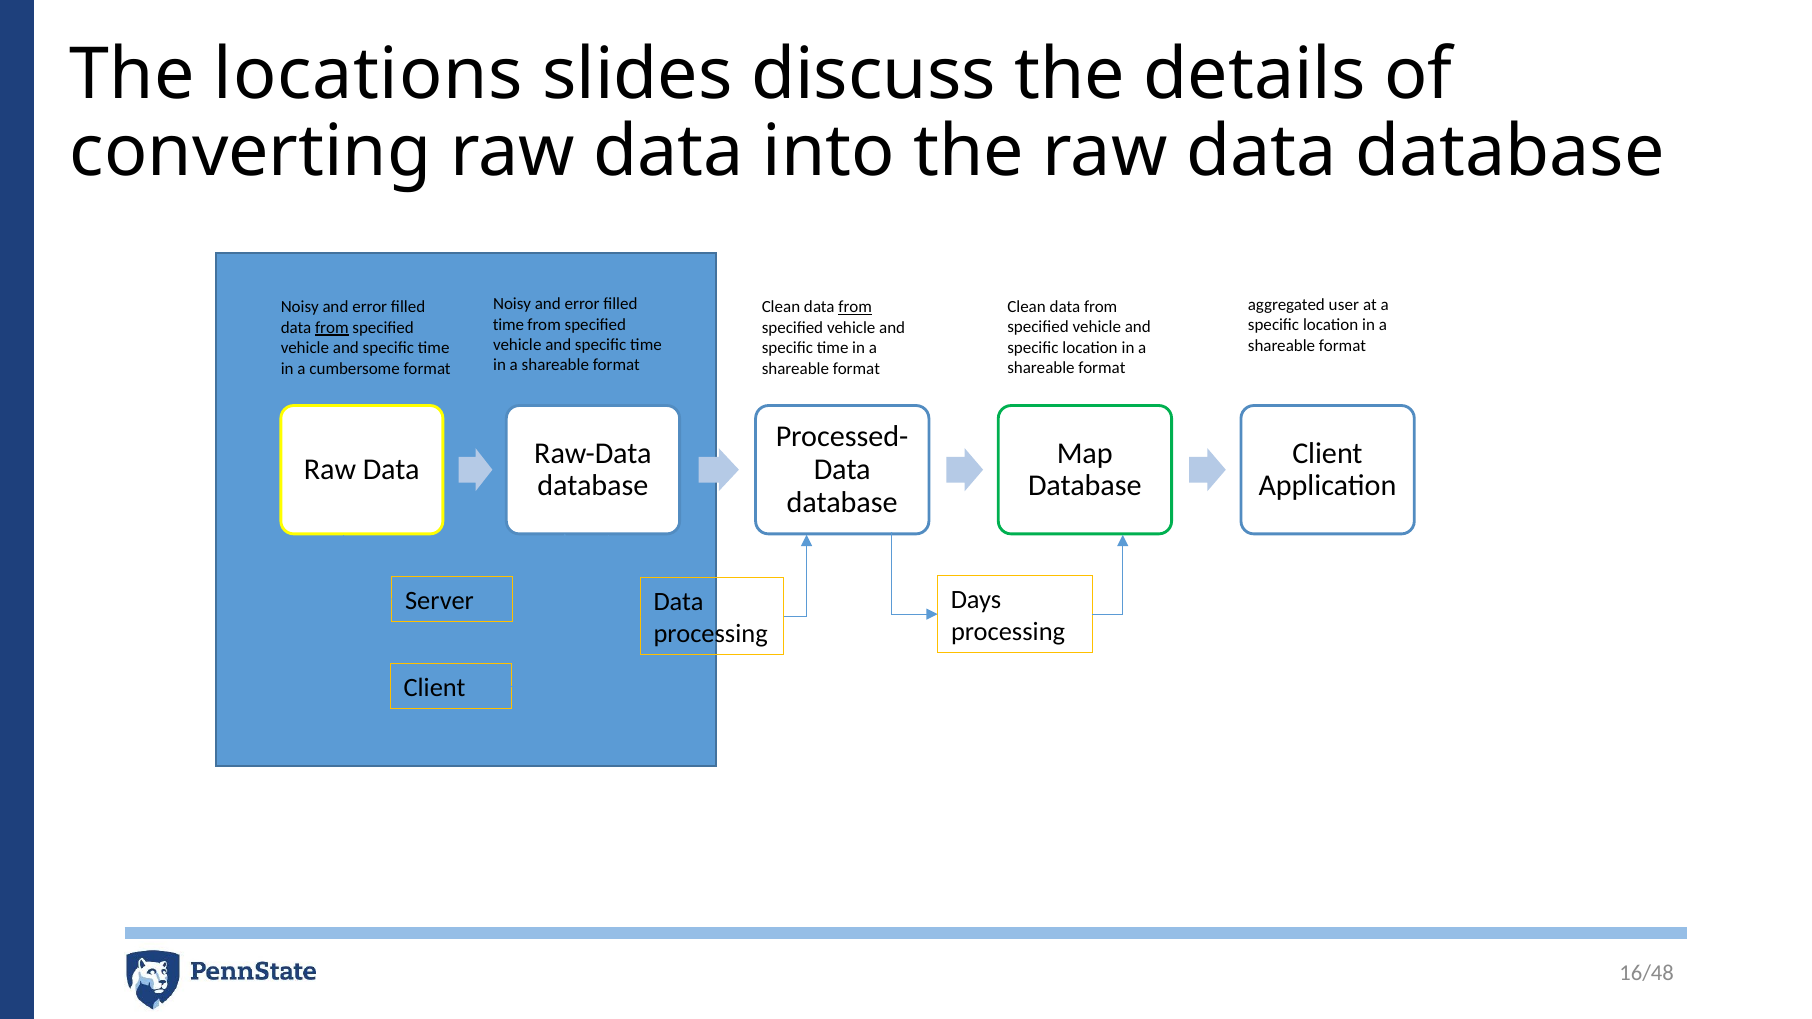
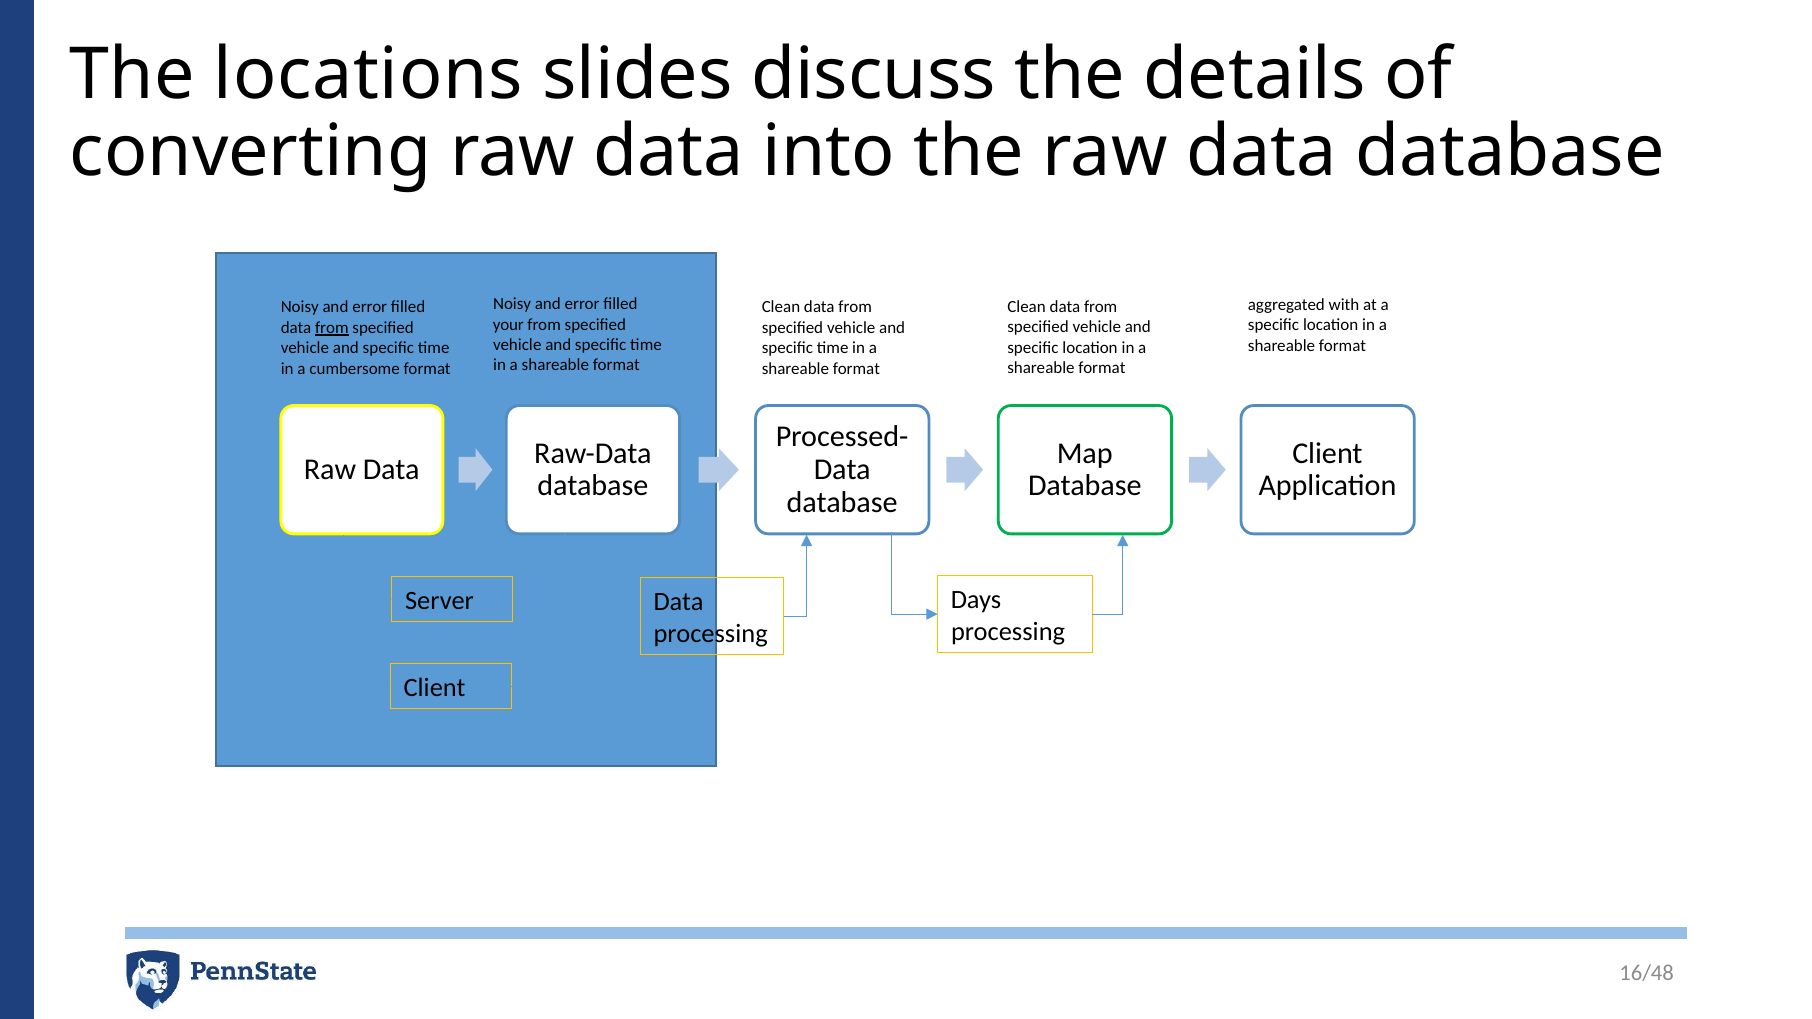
user: user -> with
from at (855, 307) underline: present -> none
time at (508, 325): time -> your
